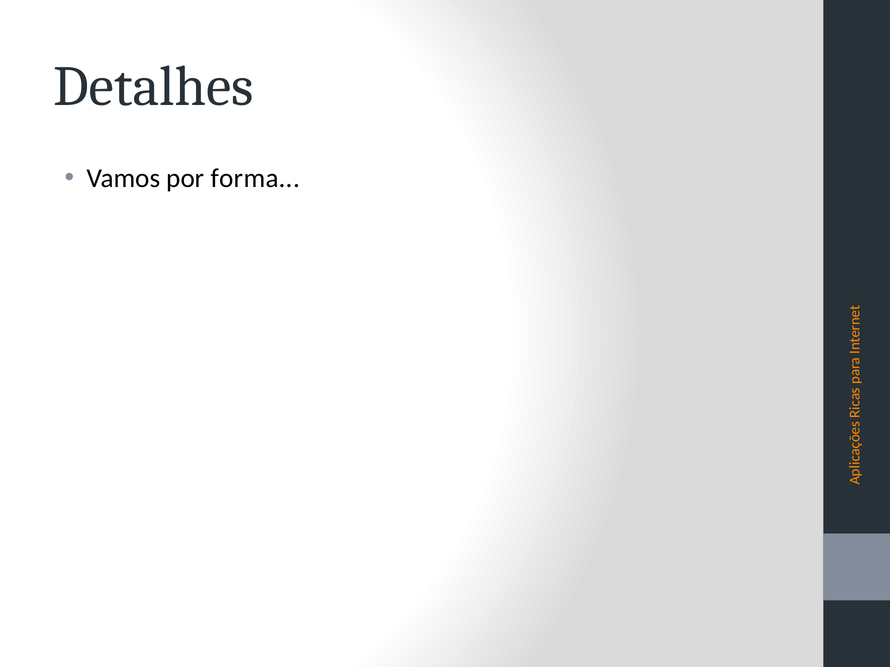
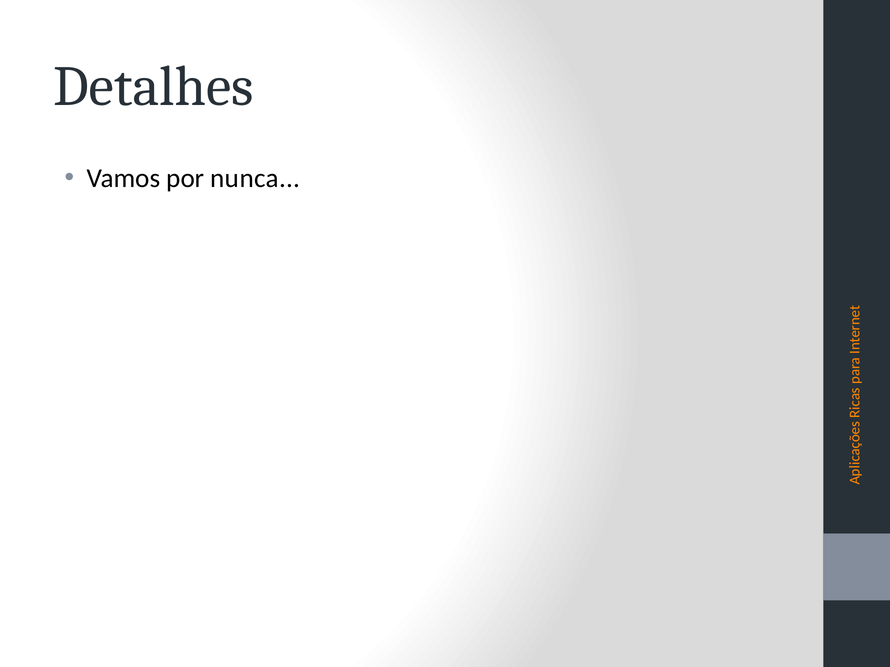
forma: forma -> nunca
